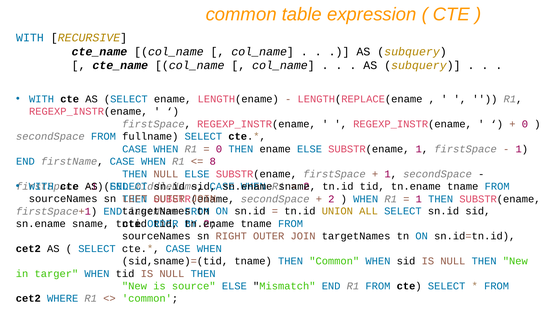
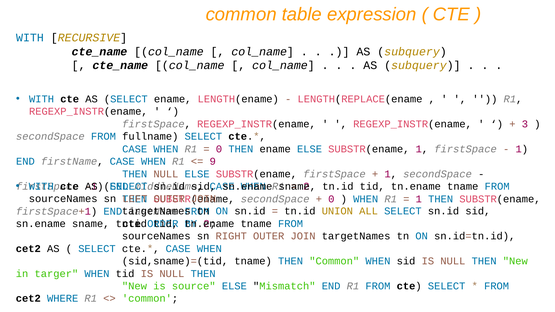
0 at (525, 124): 0 -> 3
8: 8 -> 9
2 at (331, 199): 2 -> 0
